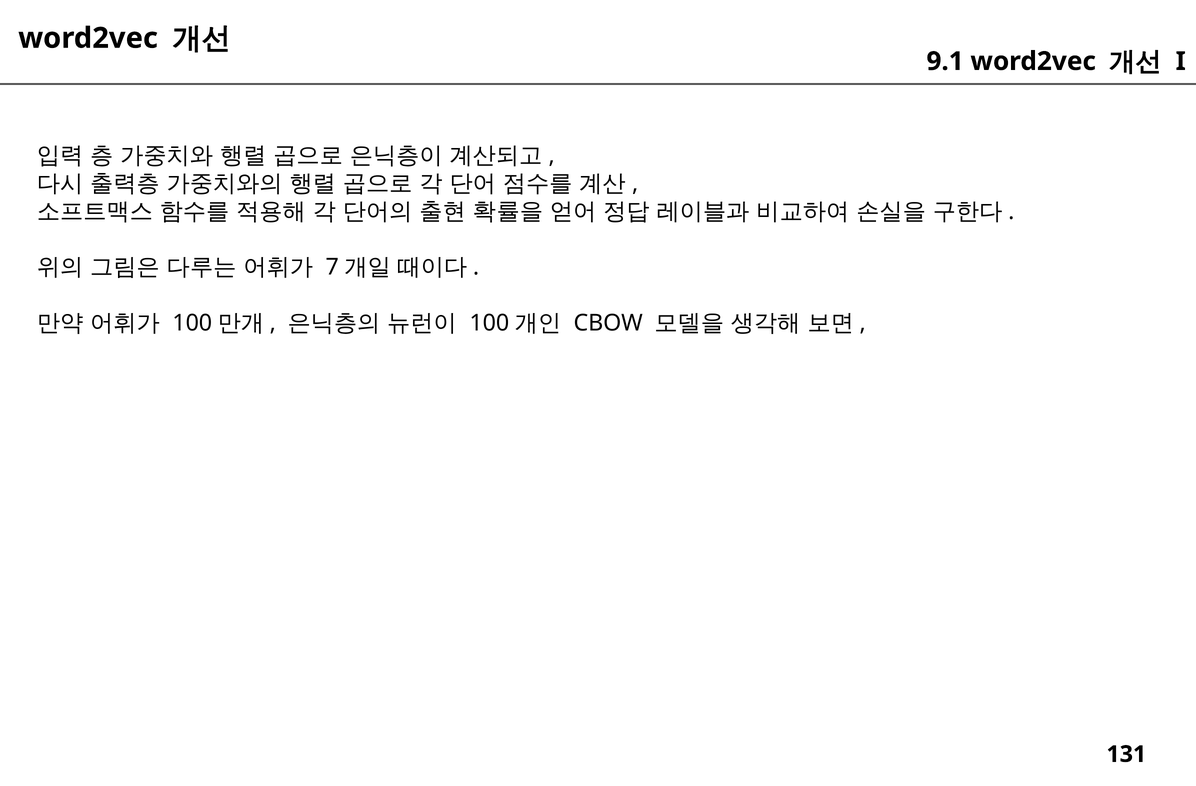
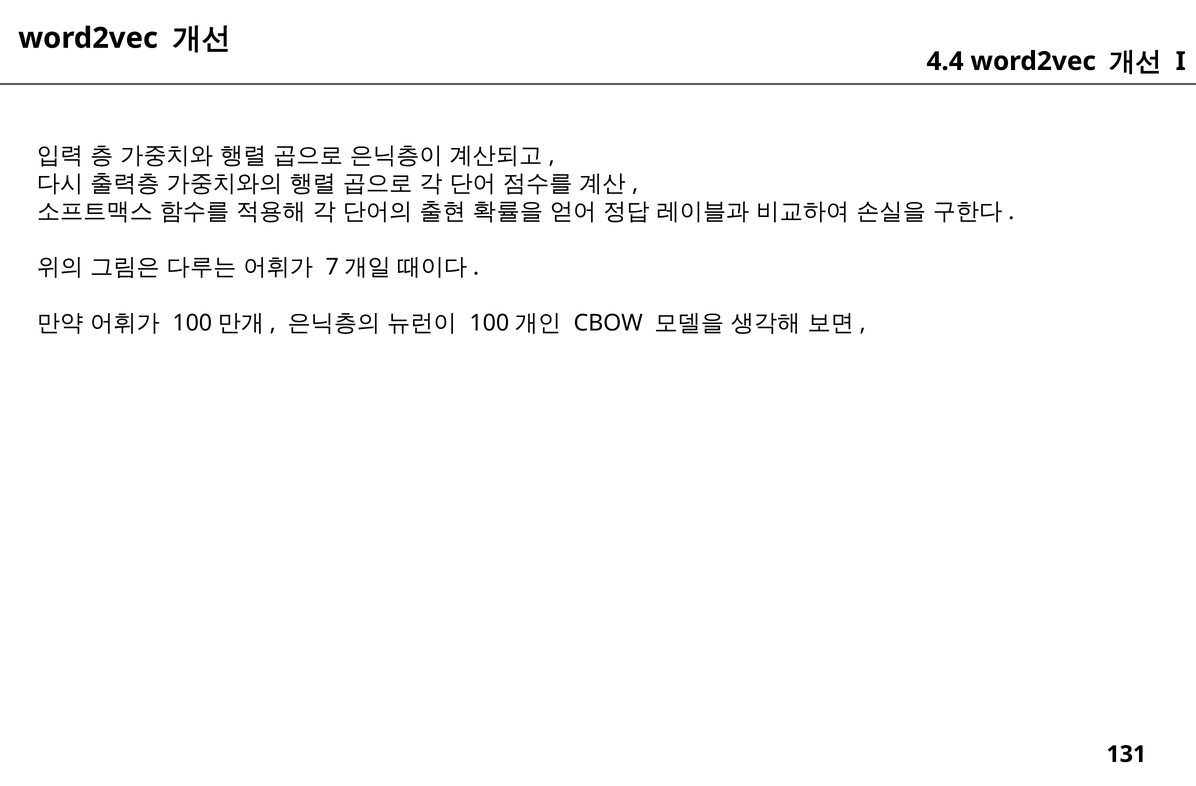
9.1: 9.1 -> 4.4
